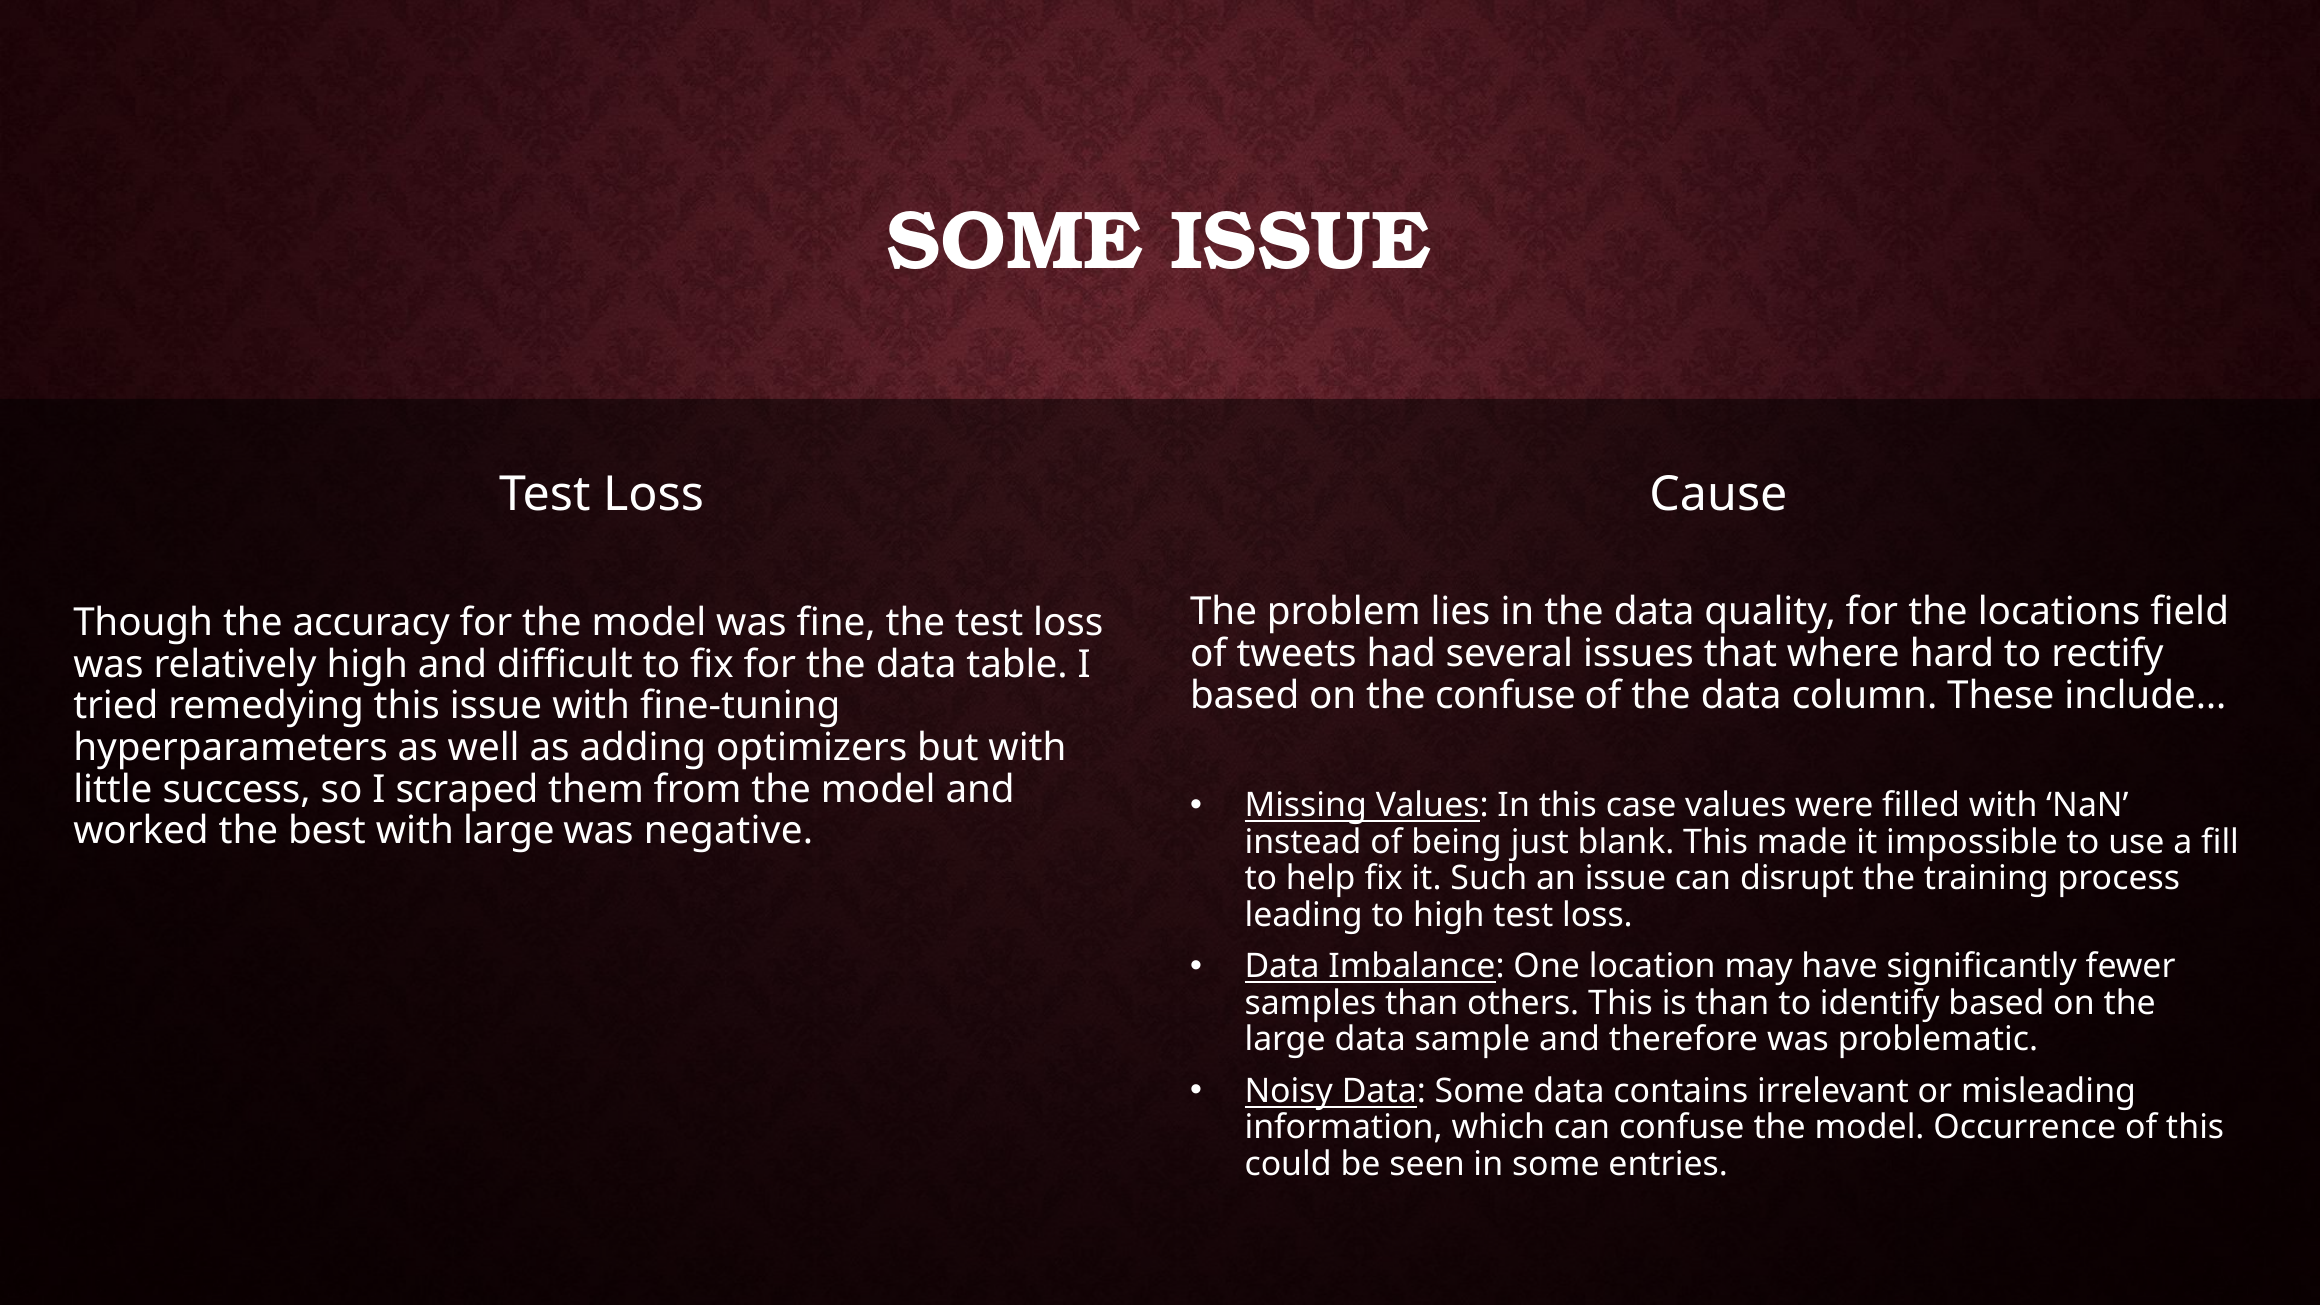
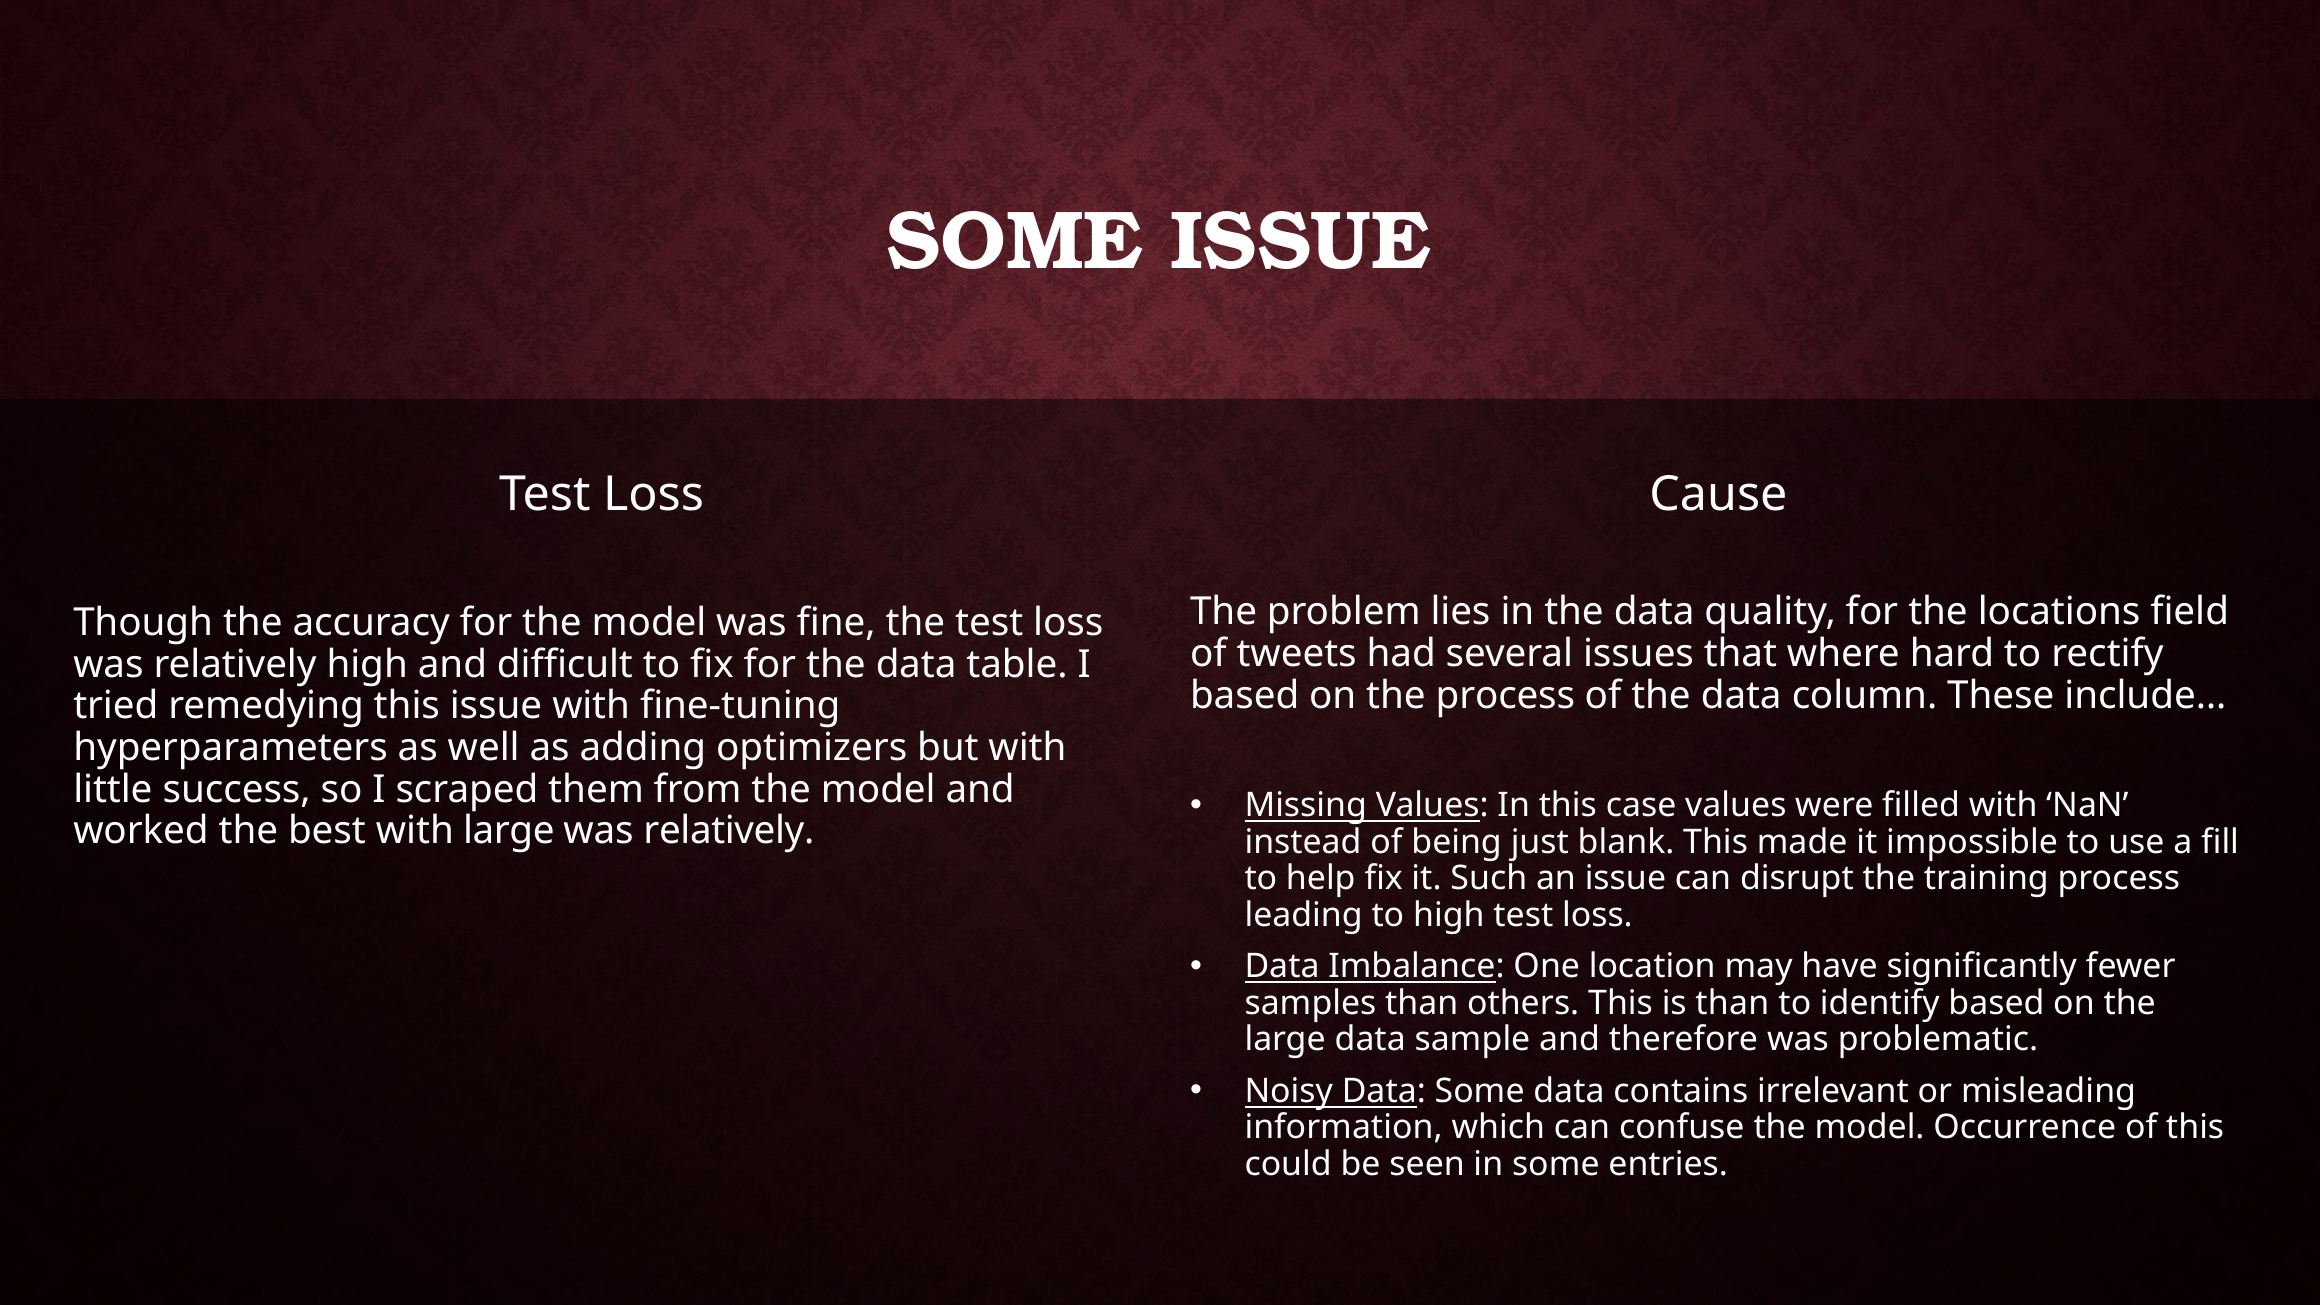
the confuse: confuse -> process
negative at (729, 831): negative -> relatively
